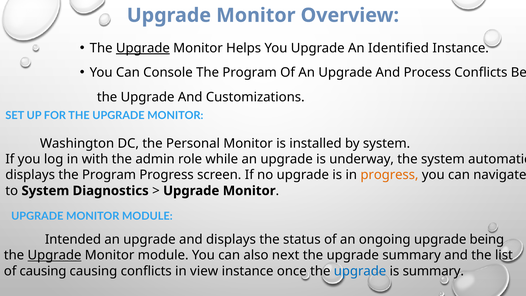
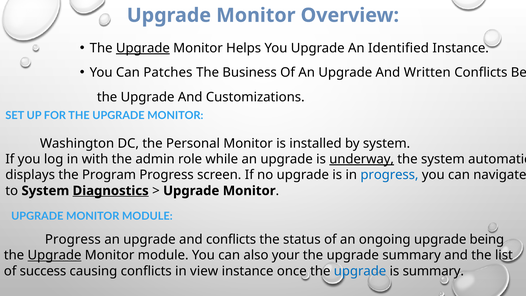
Console: Console -> Patches
Program at (250, 73): Program -> Business
Process: Process -> Written
underway underline: none -> present
progress at (389, 175) colour: orange -> blue
Diagnostics underline: none -> present
Intended at (73, 239): Intended -> Progress
and displays: displays -> conflicts
next: next -> your
of causing: causing -> success
